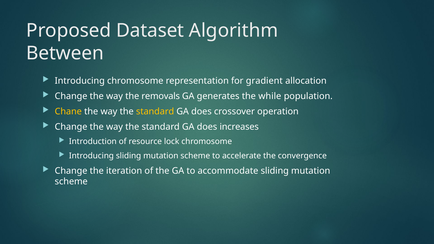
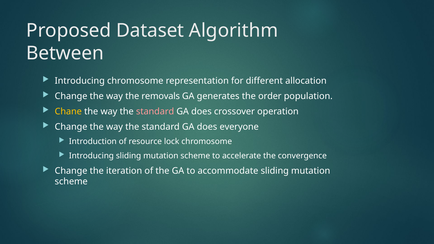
gradient: gradient -> different
while: while -> order
standard at (155, 112) colour: yellow -> pink
increases: increases -> everyone
